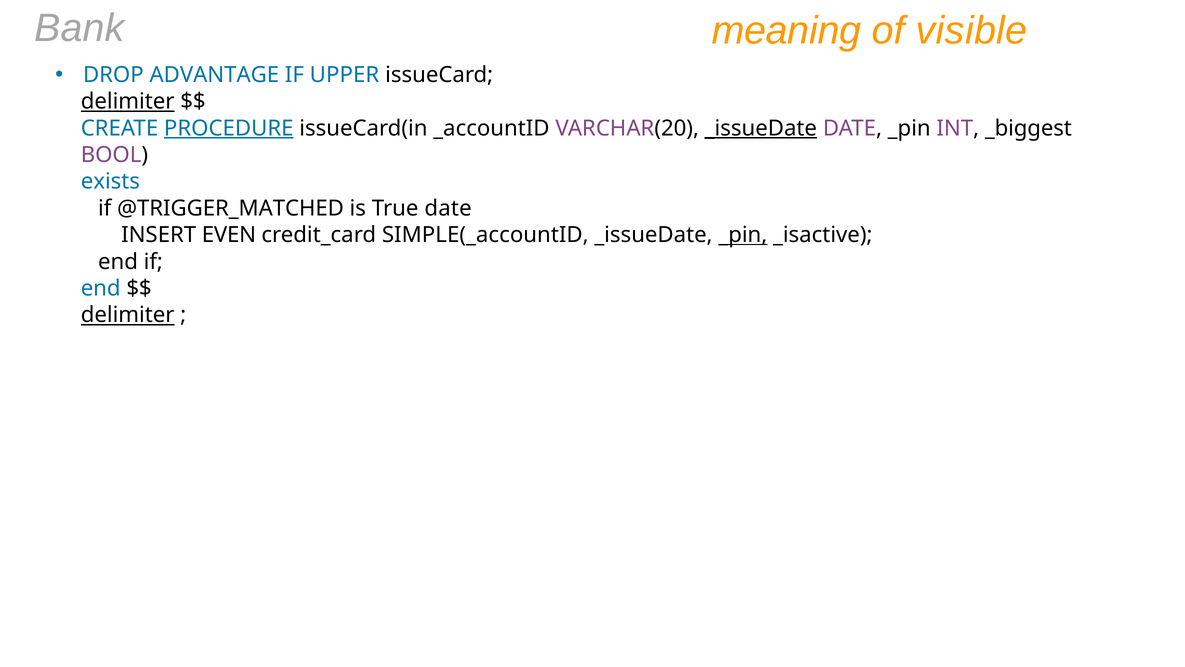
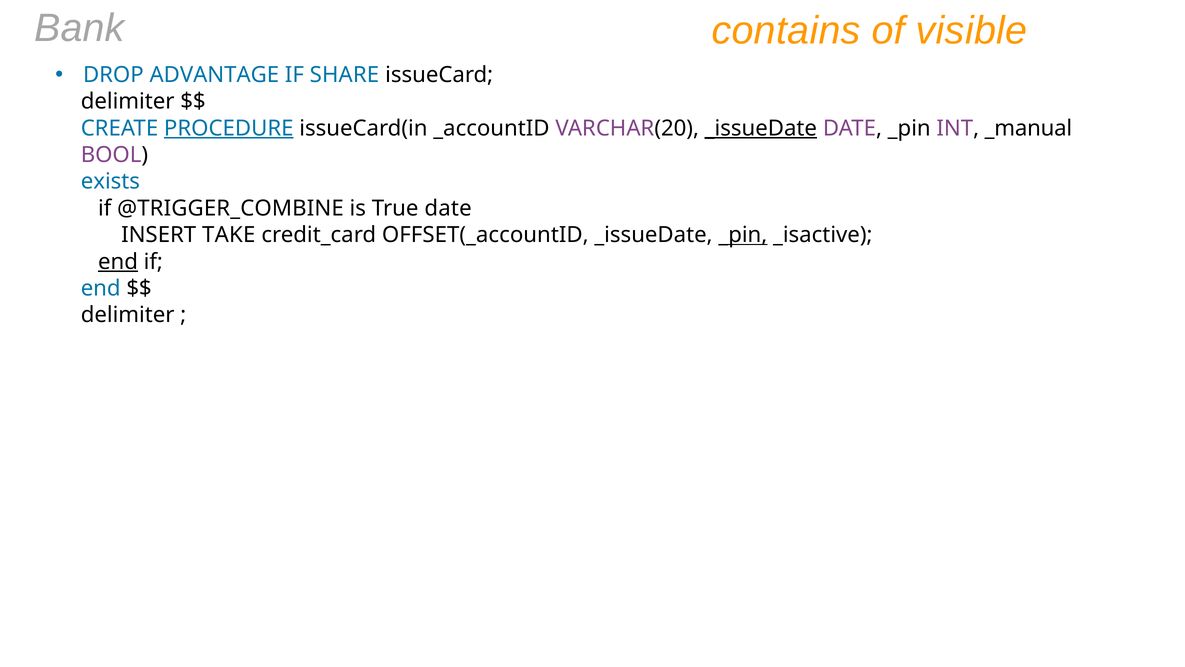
meaning: meaning -> contains
UPPER: UPPER -> SHARE
delimiter at (128, 102) underline: present -> none
_biggest: _biggest -> _manual
@TRIGGER_MATCHED: @TRIGGER_MATCHED -> @TRIGGER_COMBINE
EVEN: EVEN -> TAKE
SIMPLE(_accountID: SIMPLE(_accountID -> OFFSET(_accountID
end at (118, 261) underline: none -> present
delimiter at (128, 315) underline: present -> none
